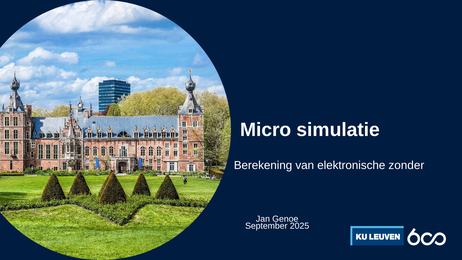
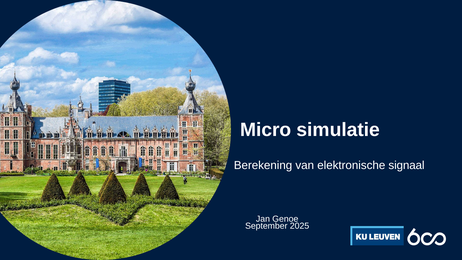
zonder: zonder -> signaal
